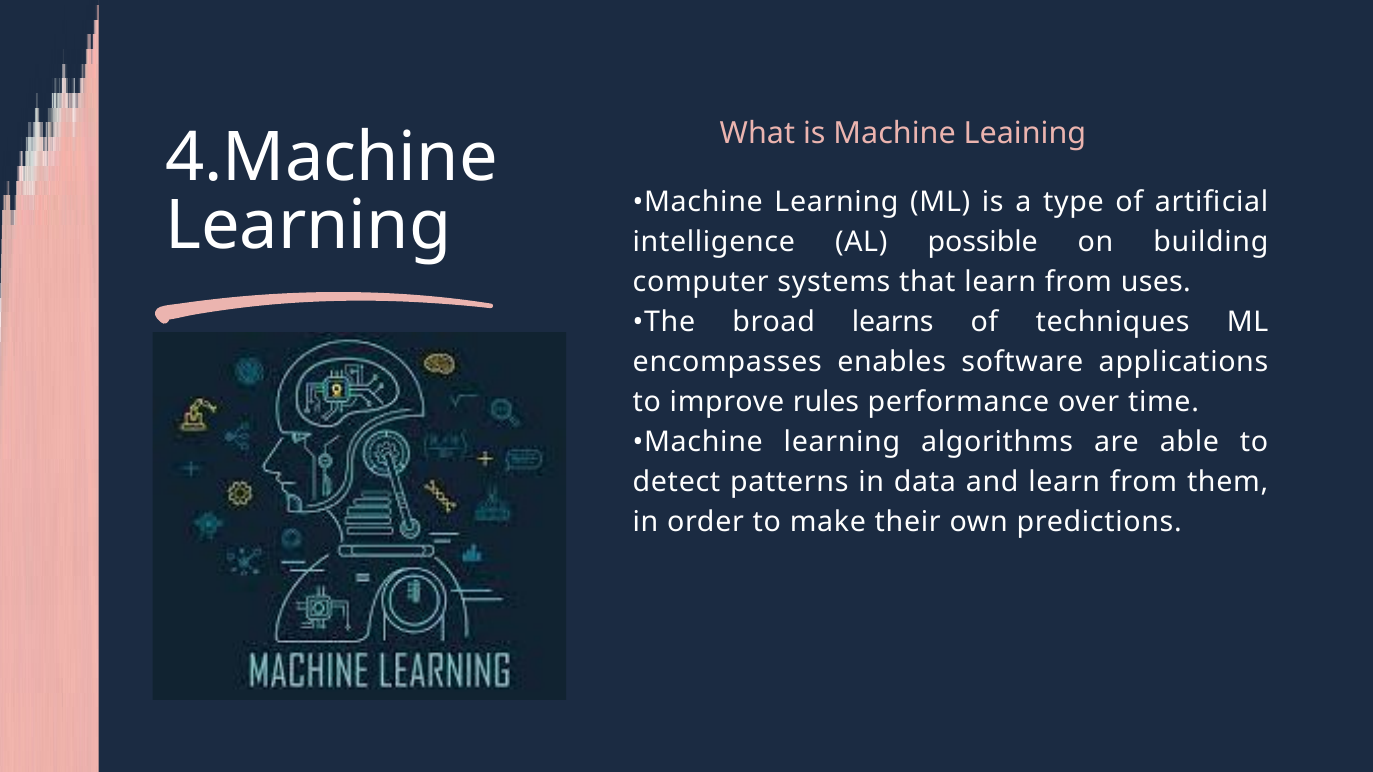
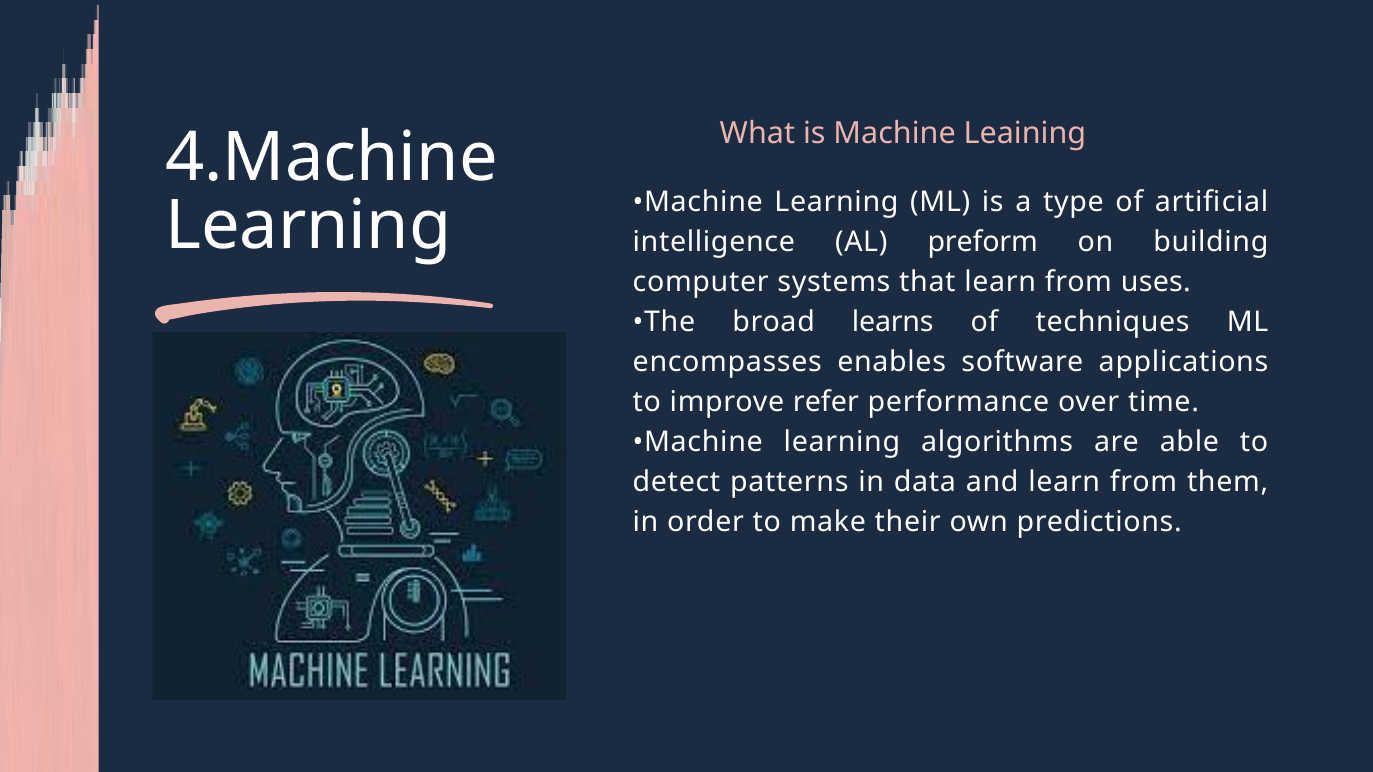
possible: possible -> preform
rules: rules -> refer
